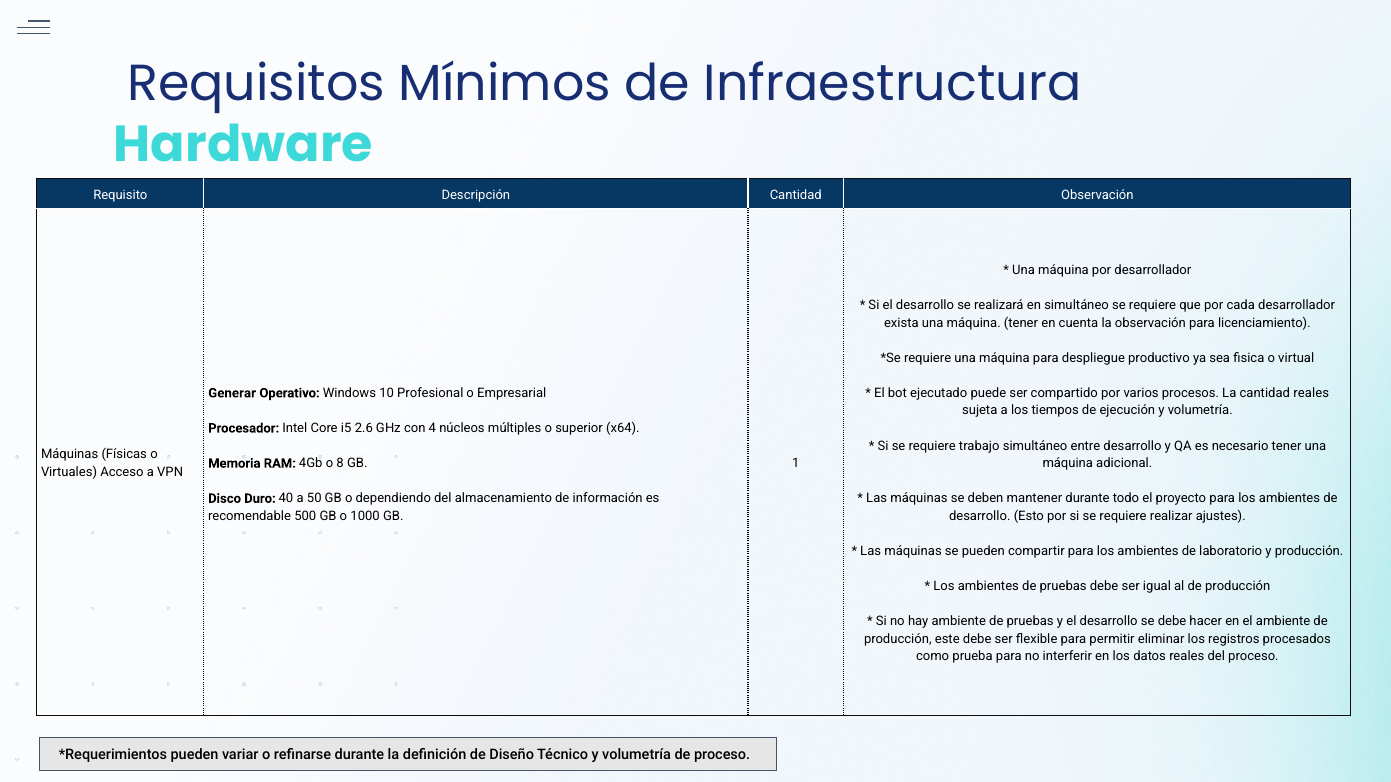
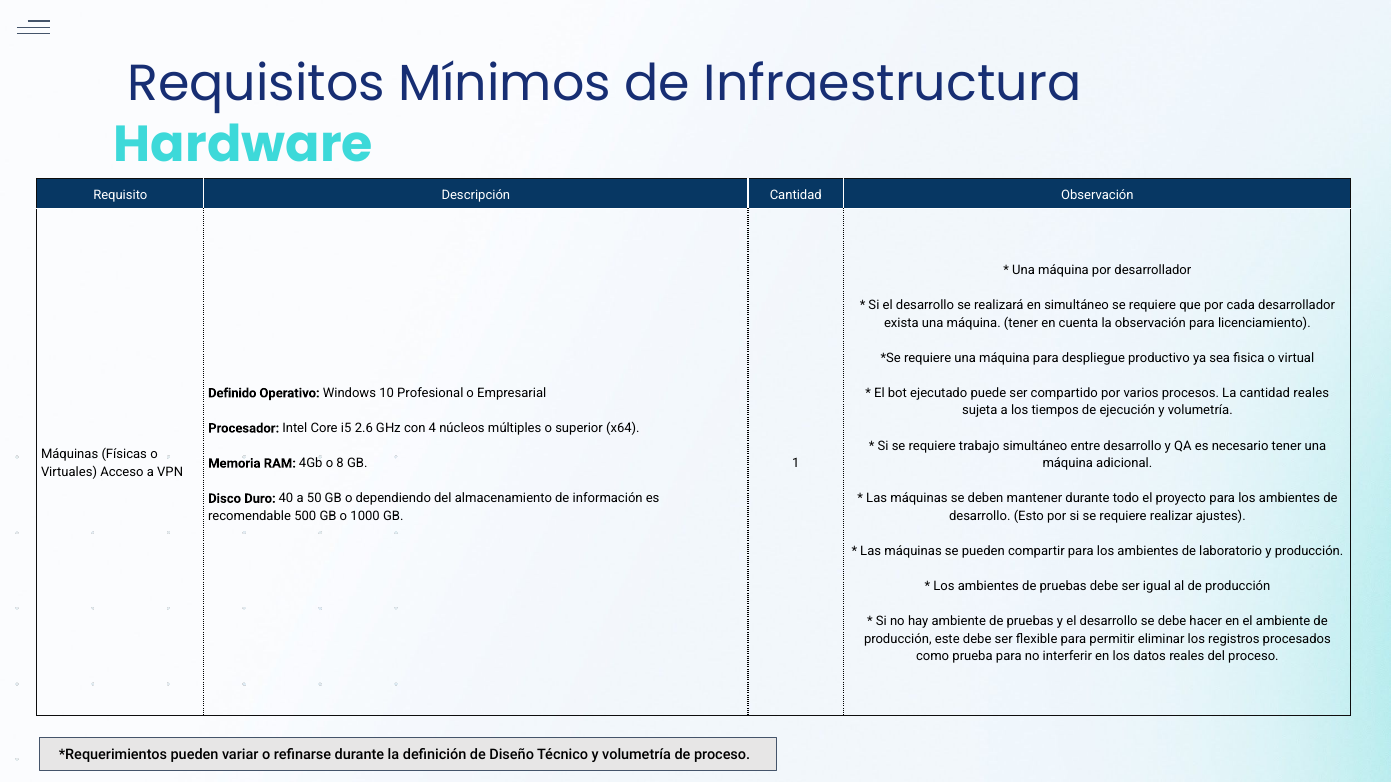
Generar: Generar -> Definido
